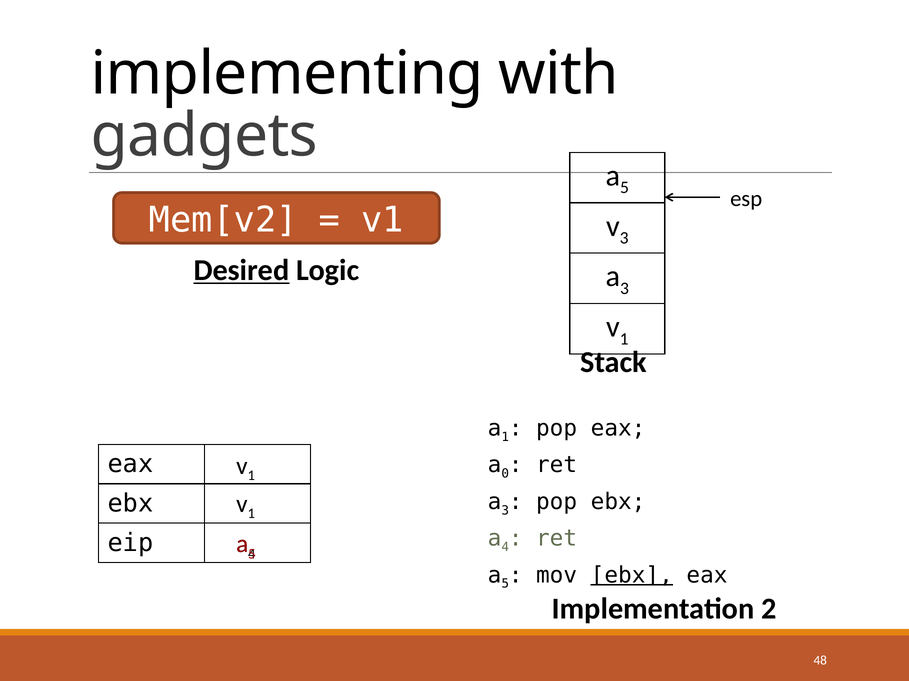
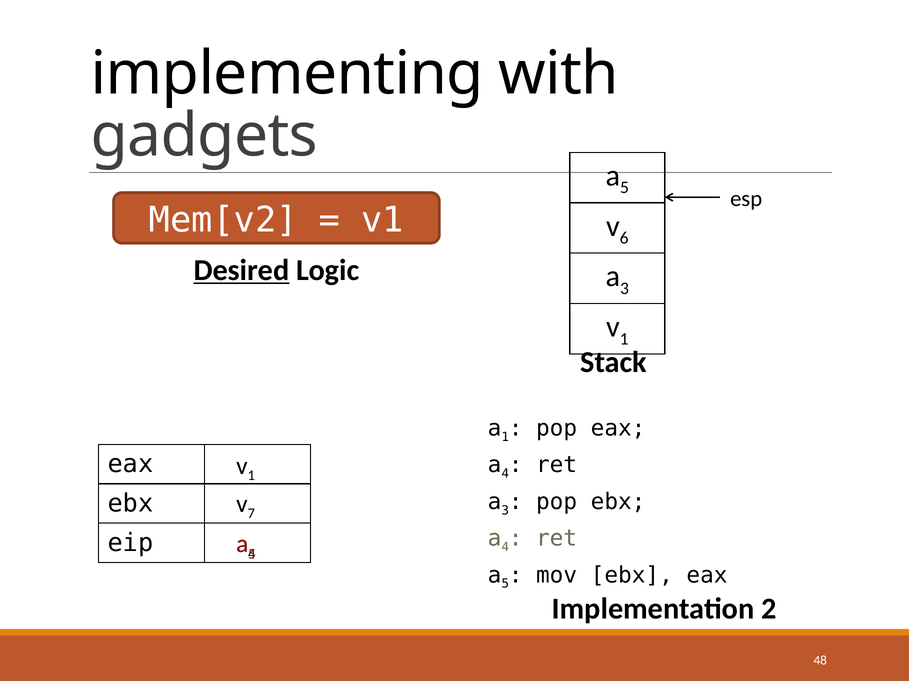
3 at (624, 238): 3 -> 6
0 at (505, 474): 0 -> 4
1 at (251, 514): 1 -> 7
ebx at (632, 576) underline: present -> none
